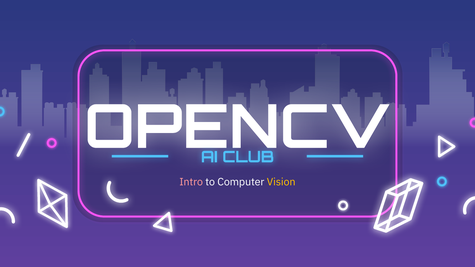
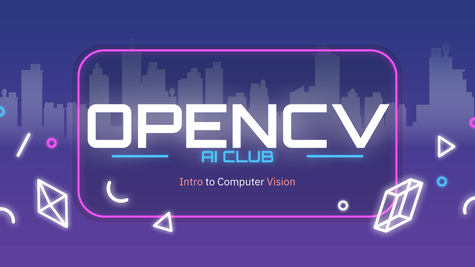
Vision colour: yellow -> pink
